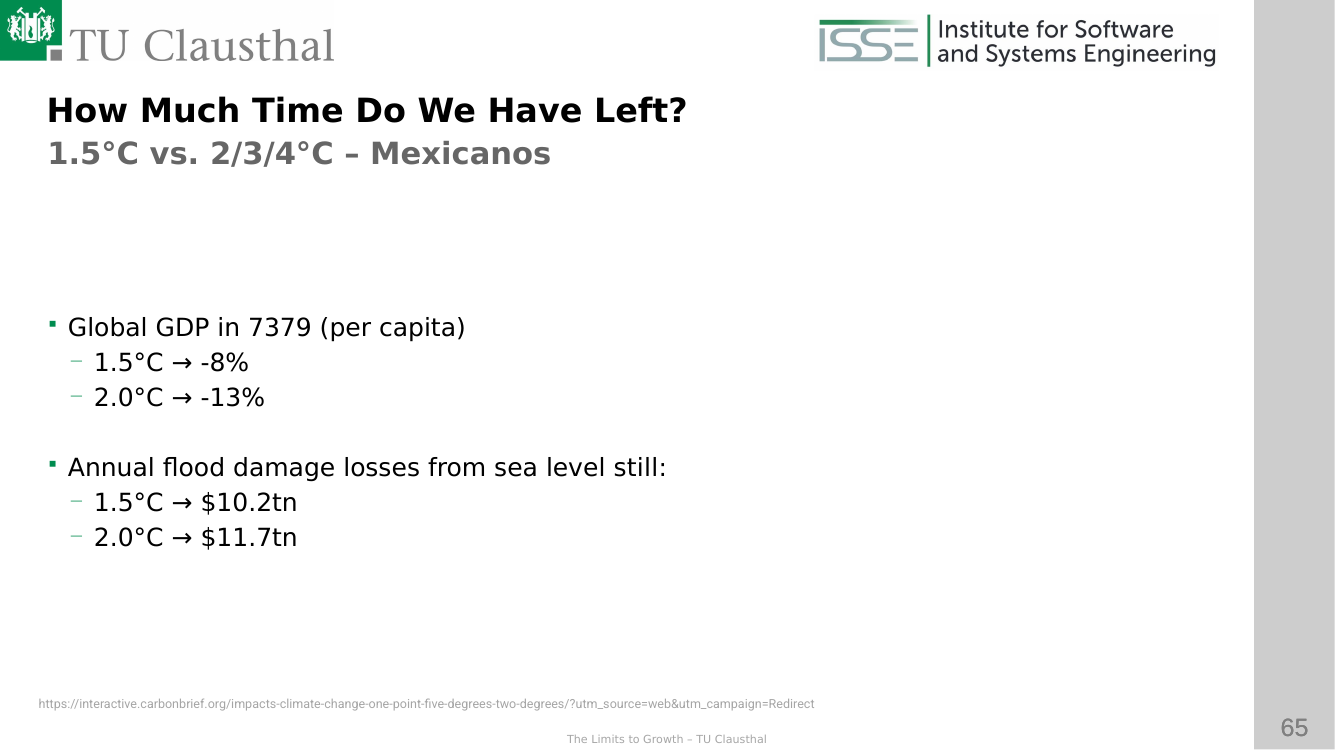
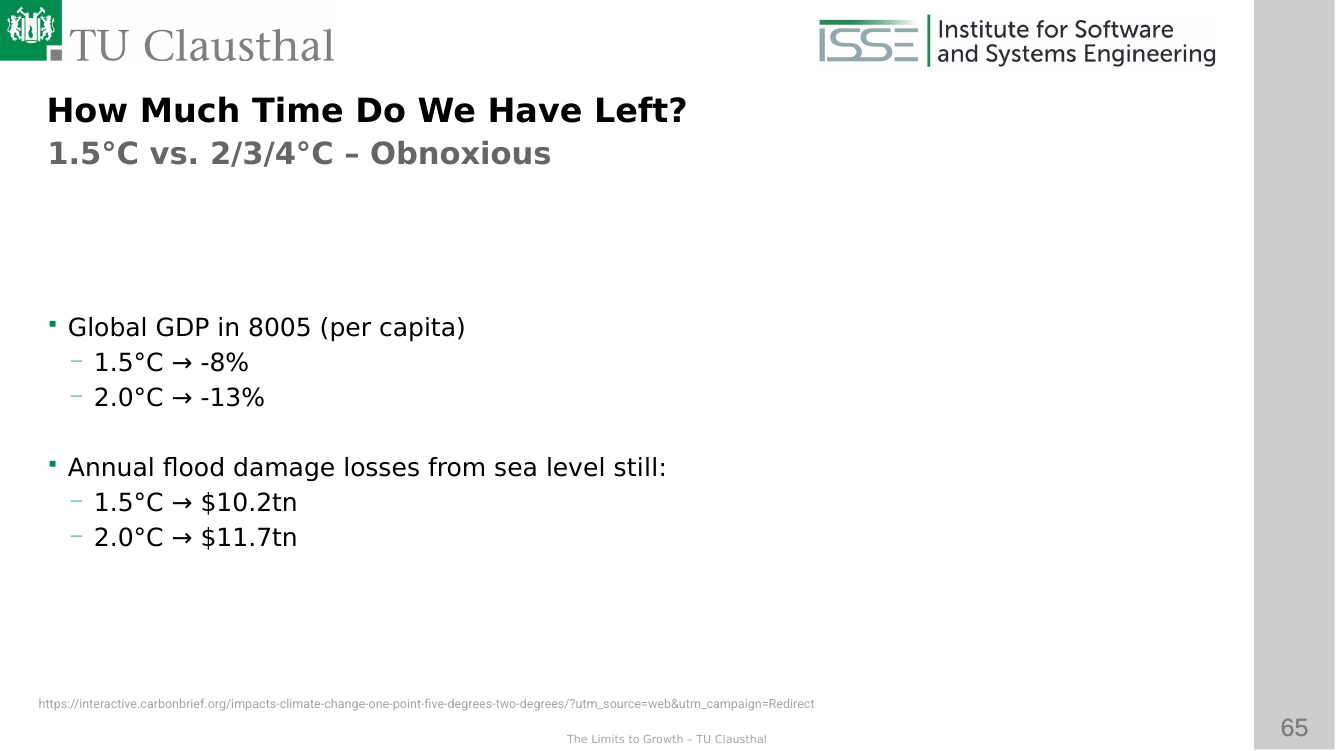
Mexicanos: Mexicanos -> Obnoxious
7379: 7379 -> 8005
